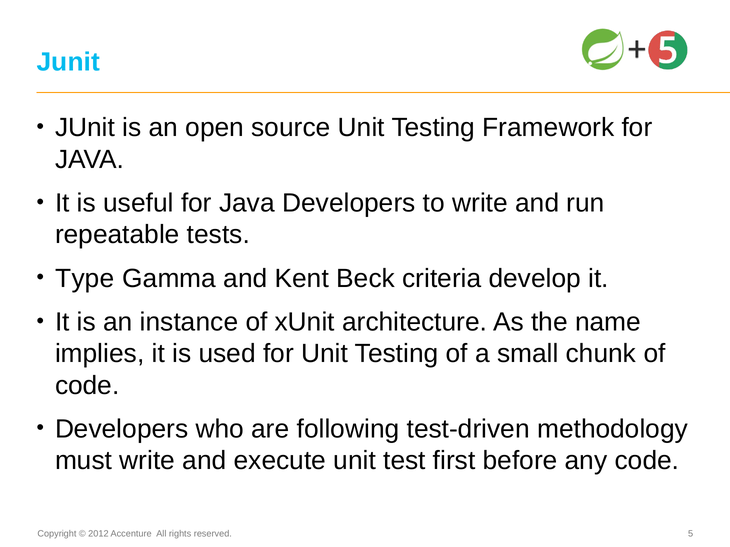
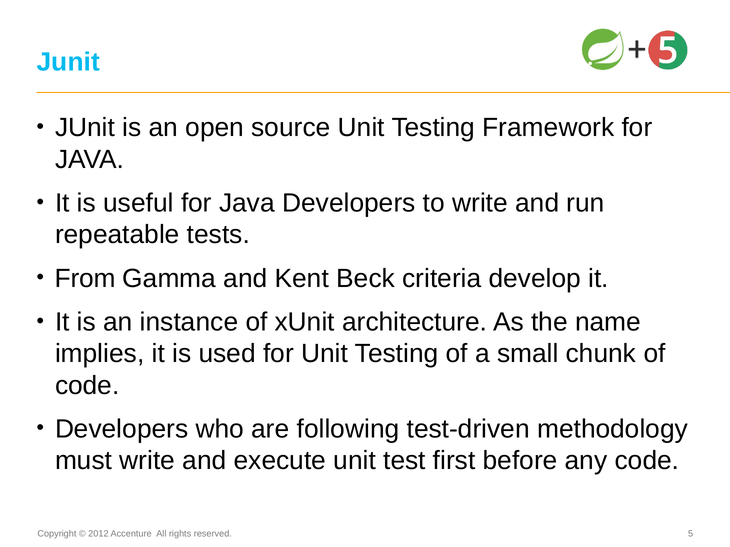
Type: Type -> From
